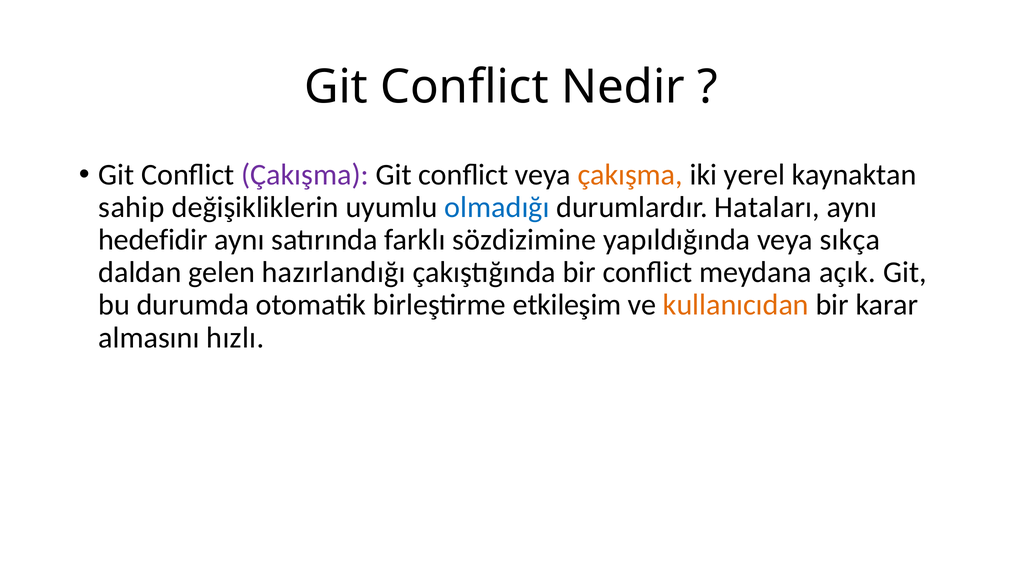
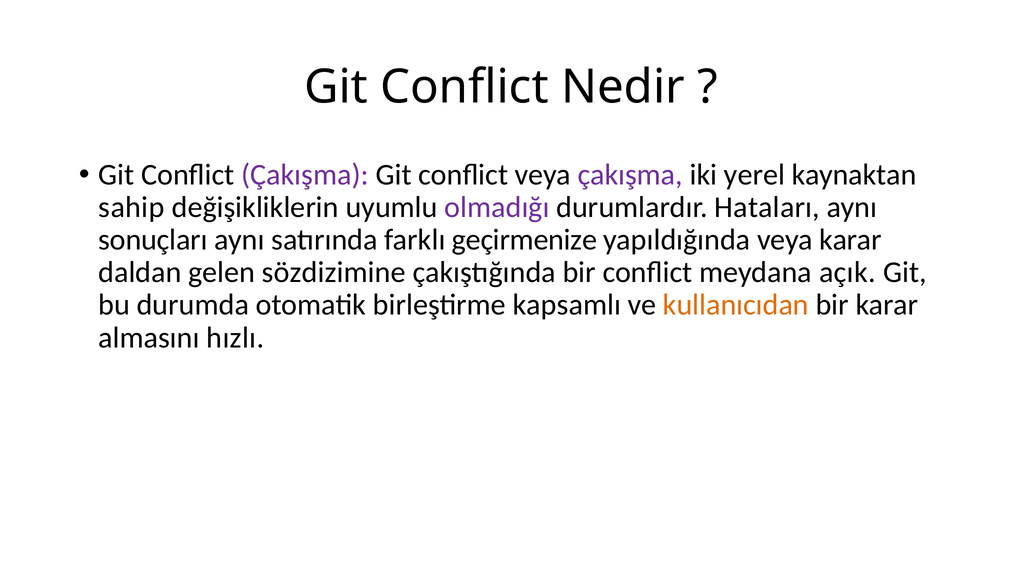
çakışma at (630, 175) colour: orange -> purple
olmadığı colour: blue -> purple
hedefidir: hedefidir -> sonuçları
sözdizimine: sözdizimine -> geçirmenize
veya sıkça: sıkça -> karar
hazırlandığı: hazırlandığı -> sözdizimine
etkileşim: etkileşim -> kapsamlı
